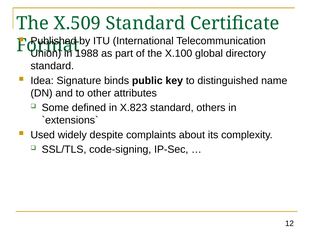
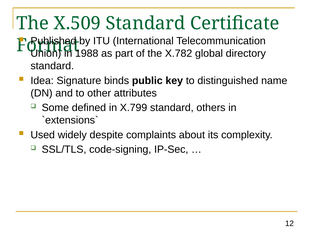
X.100: X.100 -> X.782
X.823: X.823 -> X.799
